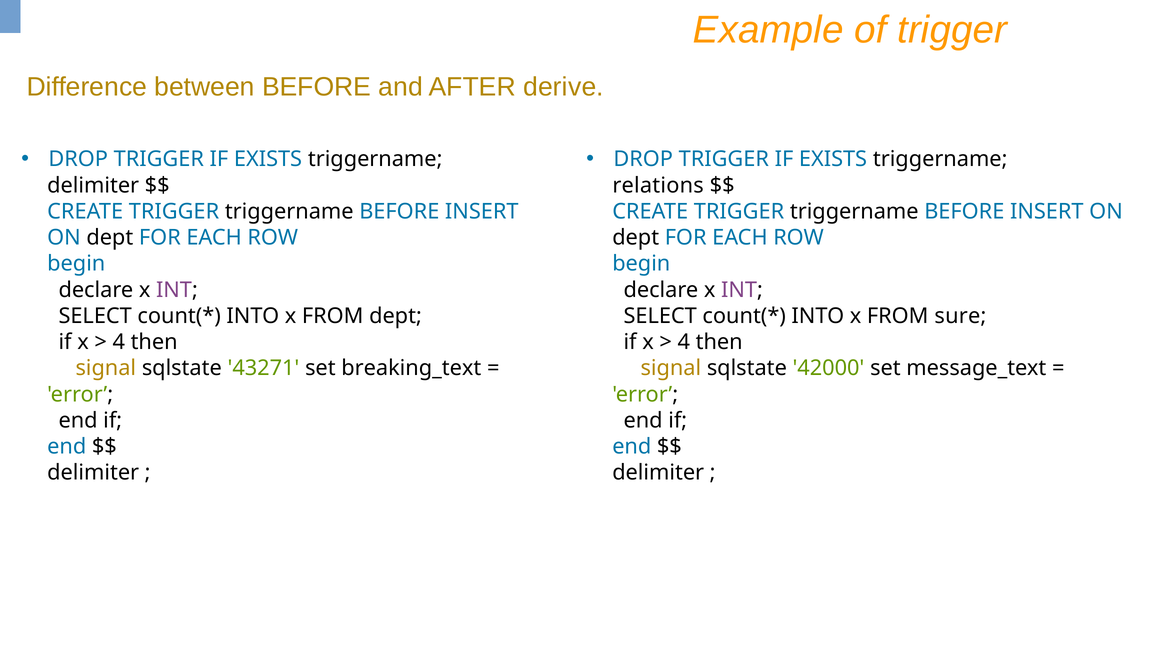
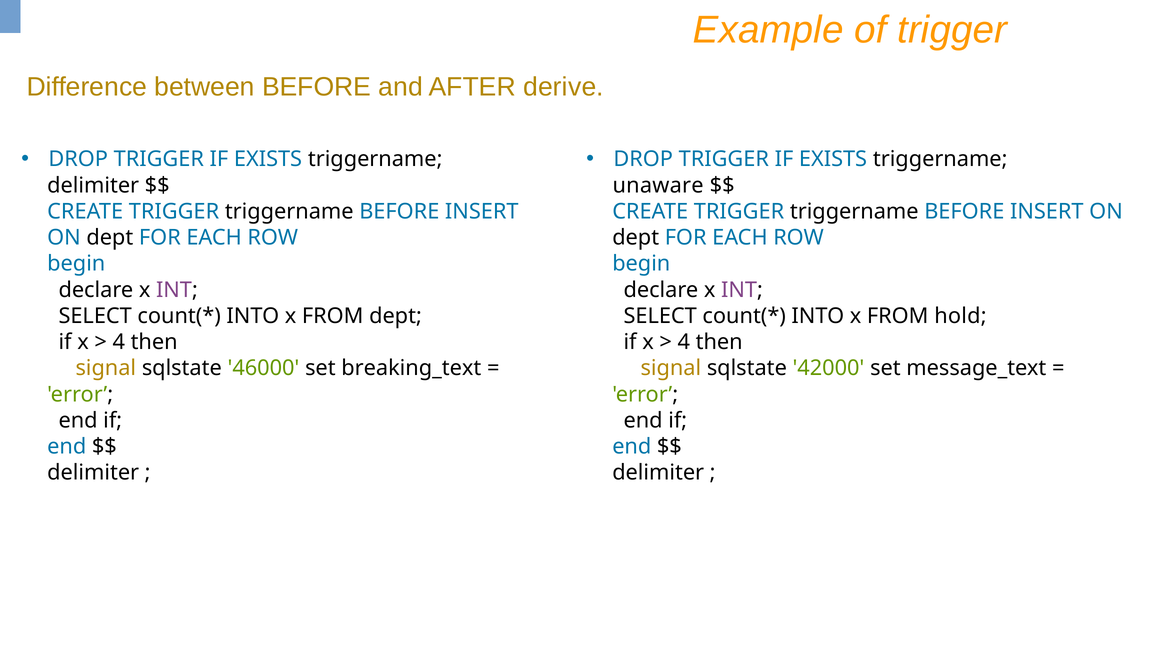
relations: relations -> unaware
sure: sure -> hold
43271: 43271 -> 46000
